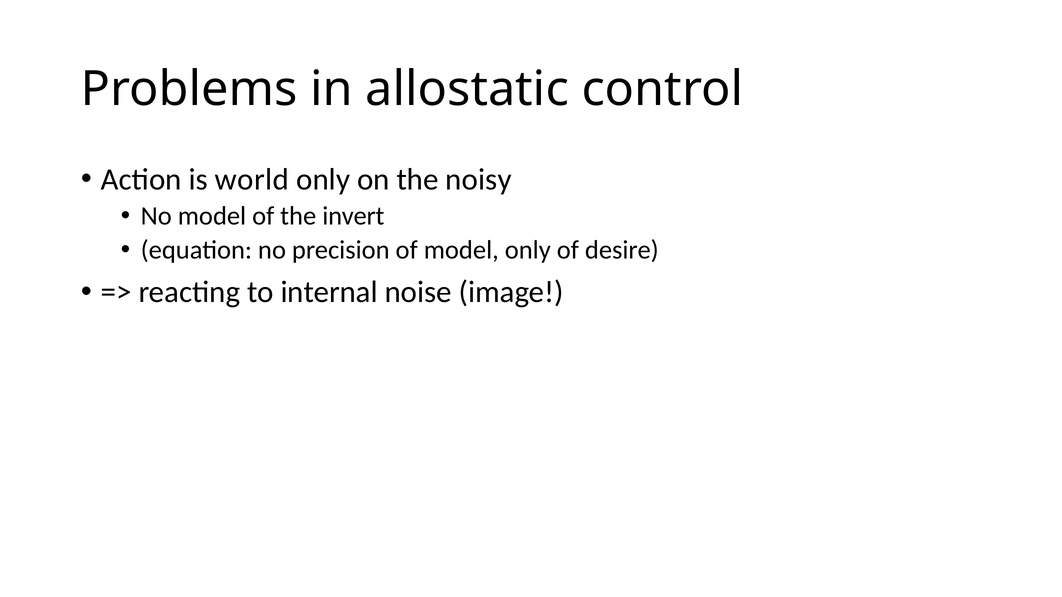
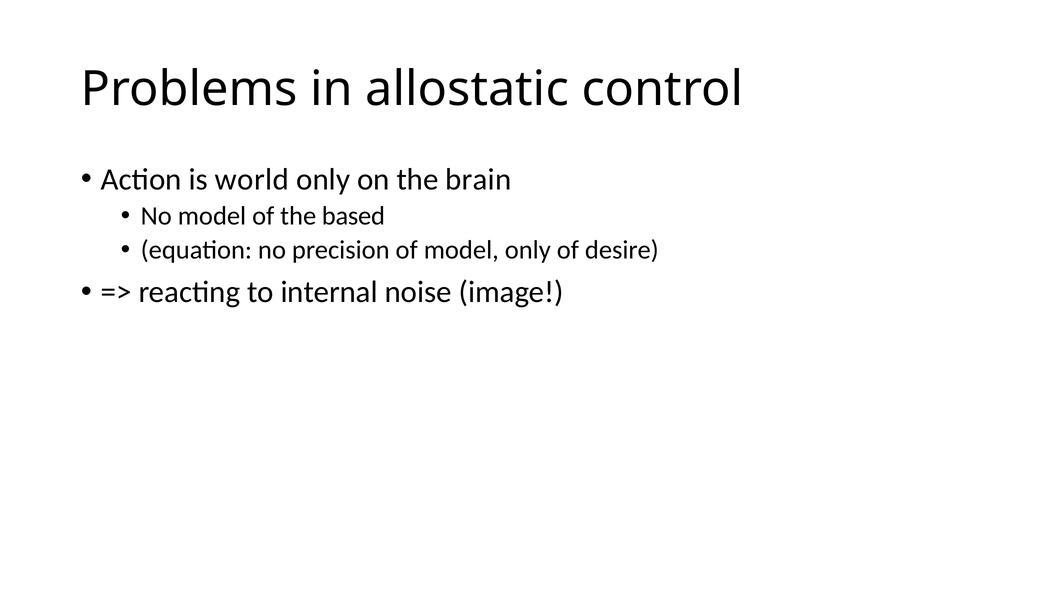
noisy: noisy -> brain
invert: invert -> based
